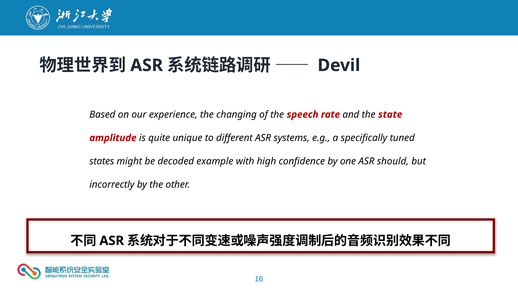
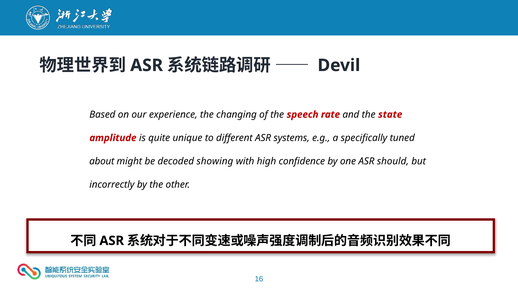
states: states -> about
example: example -> showing
